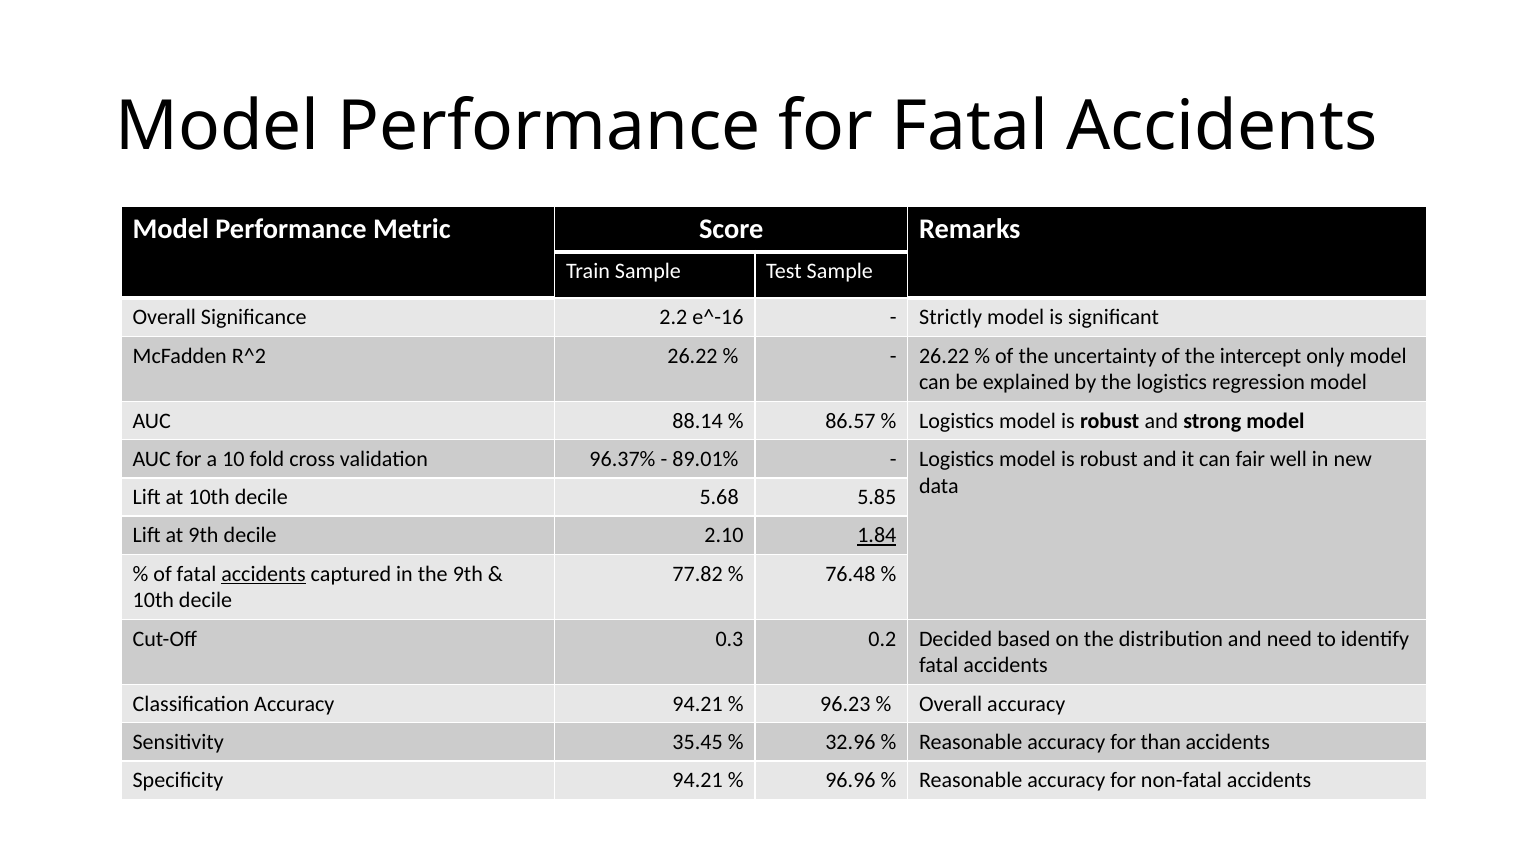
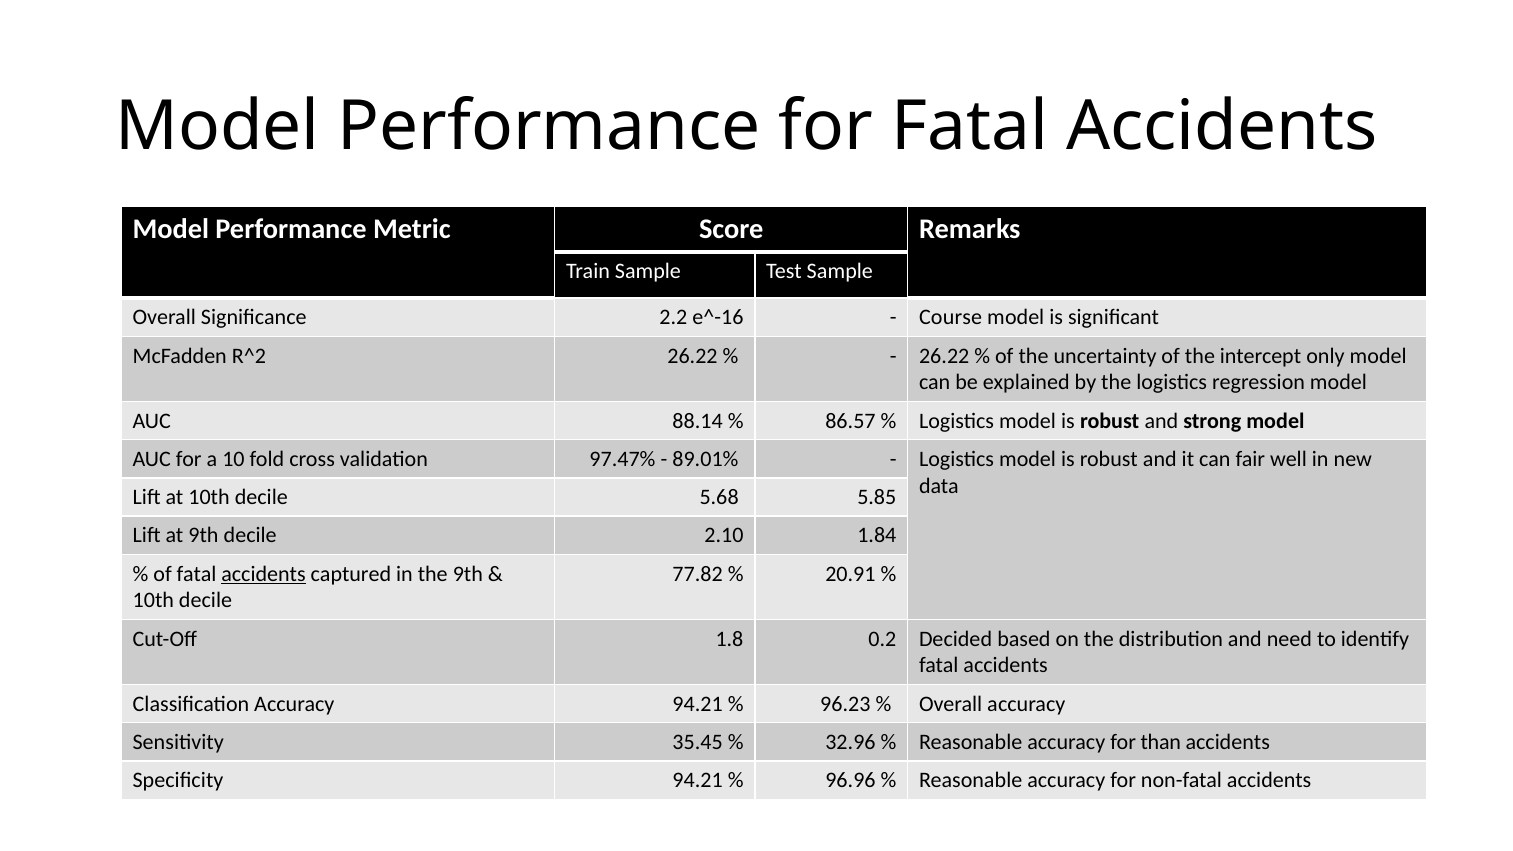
Strictly: Strictly -> Course
96.37%: 96.37% -> 97.47%
1.84 underline: present -> none
76.48: 76.48 -> 20.91
0.3: 0.3 -> 1.8
